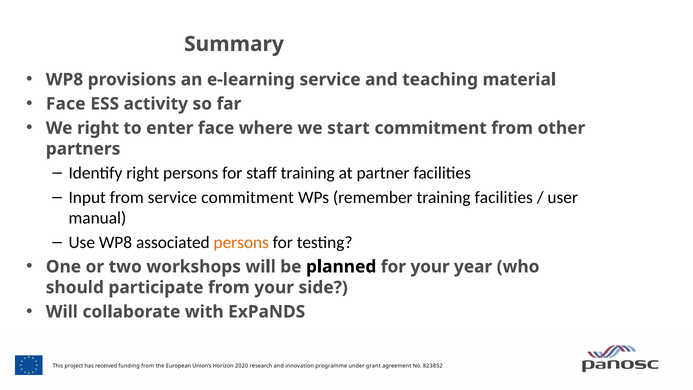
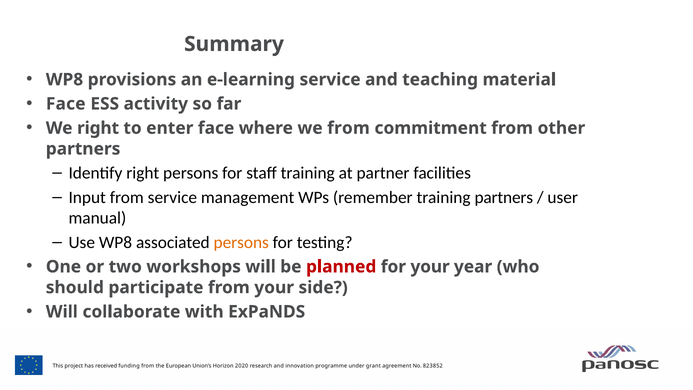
we start: start -> from
service commitment: commitment -> management
training facilities: facilities -> partners
planned colour: black -> red
